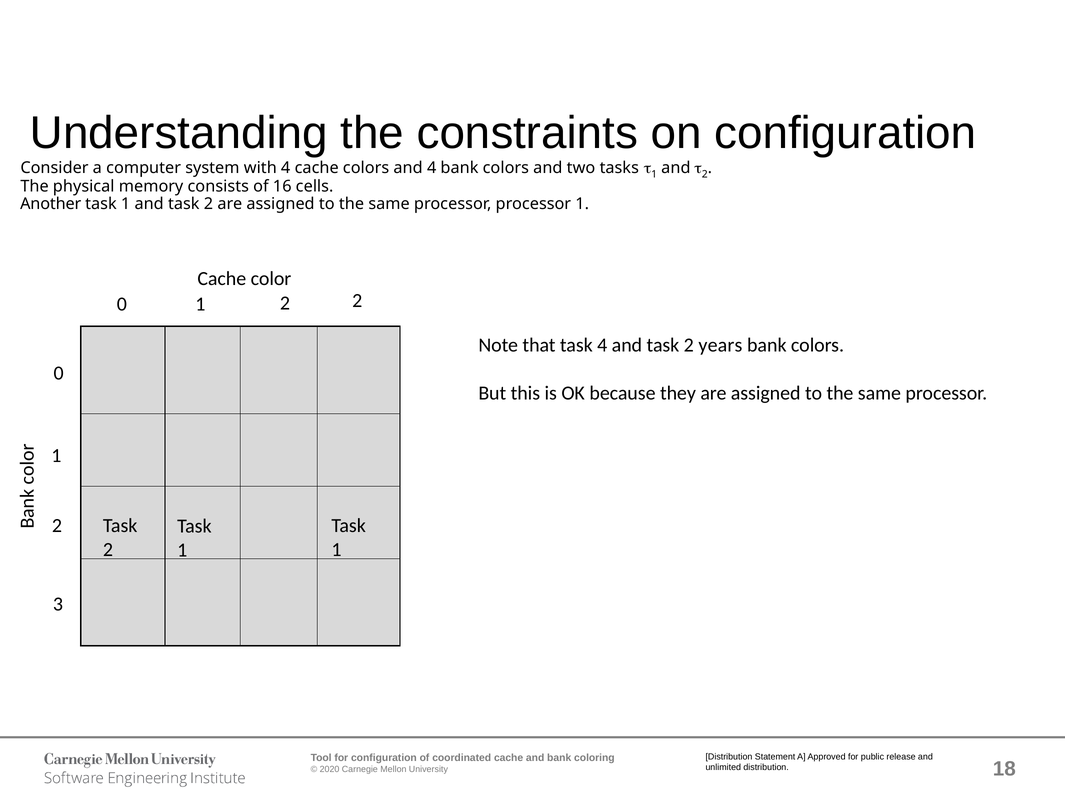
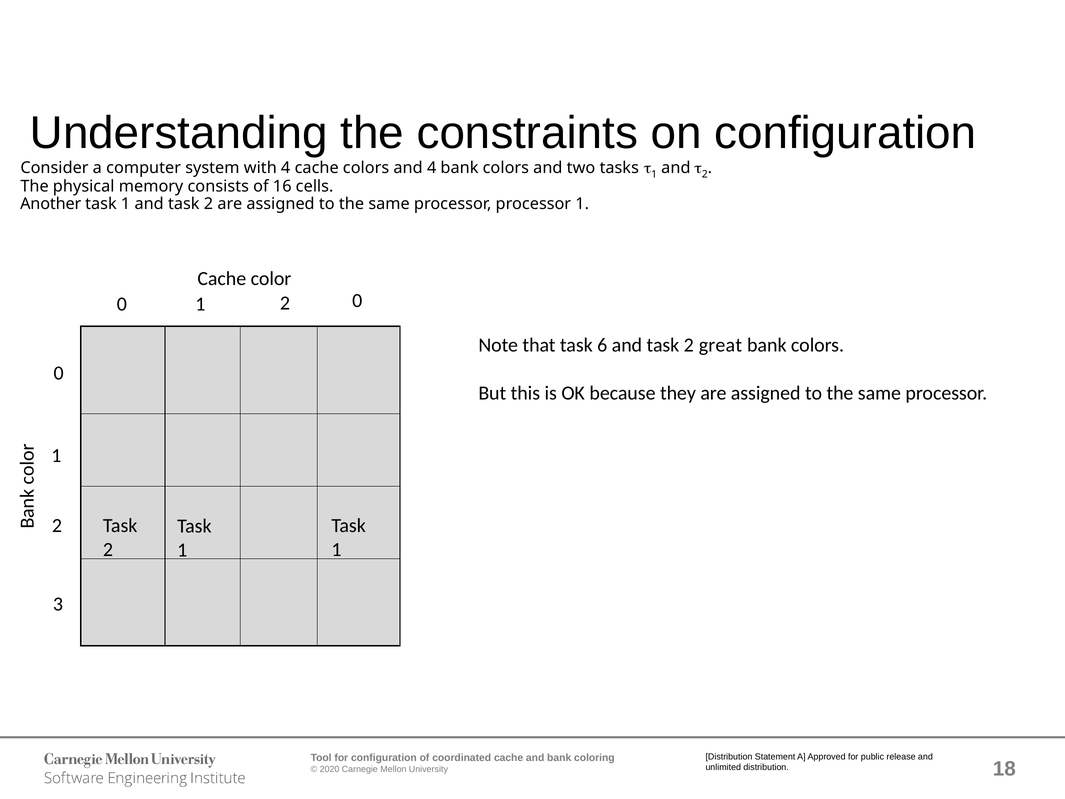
2 2: 2 -> 0
task 4: 4 -> 6
years: years -> great
